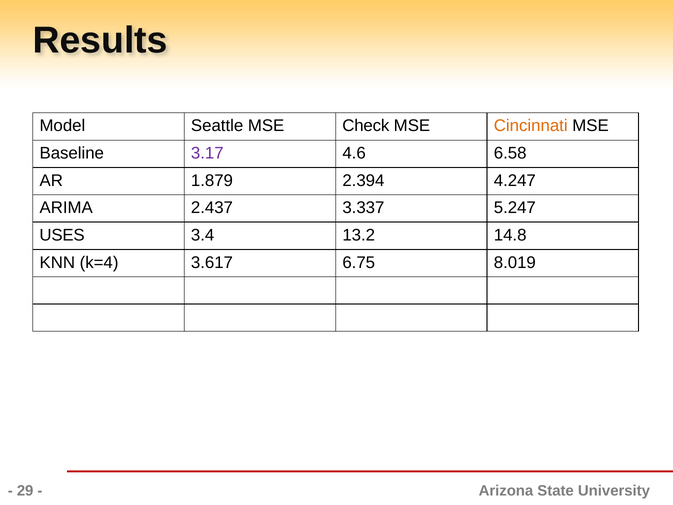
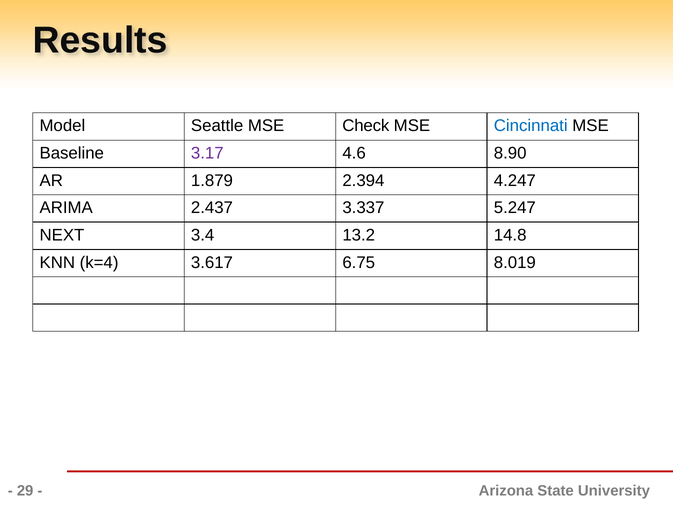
Cincinnati colour: orange -> blue
6.58: 6.58 -> 8.90
USES: USES -> NEXT
